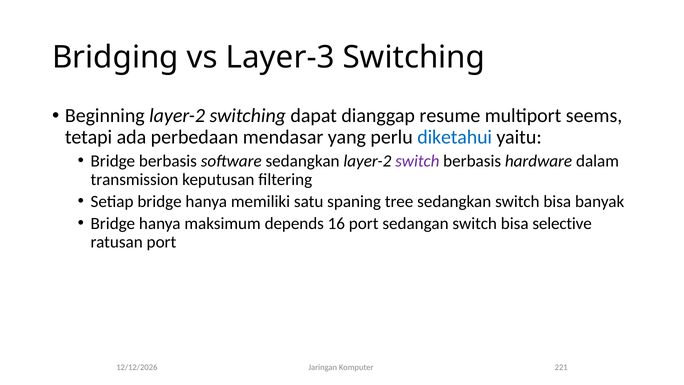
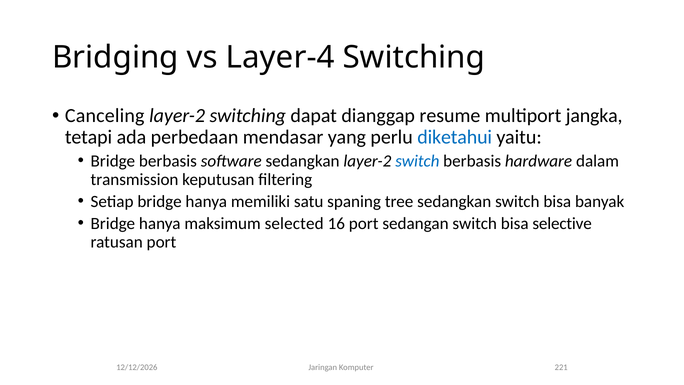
Layer-3: Layer-3 -> Layer-4
Beginning: Beginning -> Canceling
seems: seems -> jangka
switch at (417, 161) colour: purple -> blue
depends: depends -> selected
